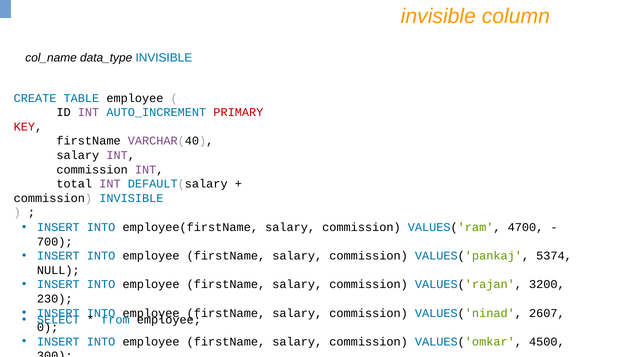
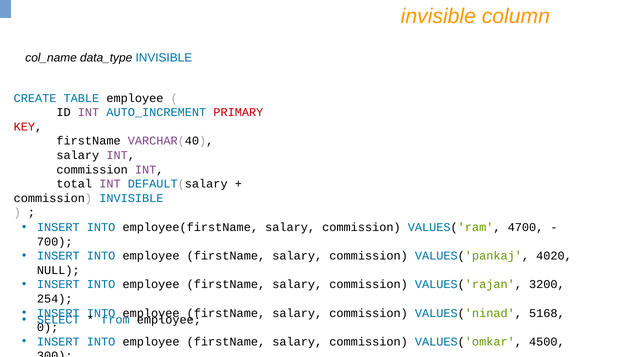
5374: 5374 -> 4020
230: 230 -> 254
2607: 2607 -> 5168
